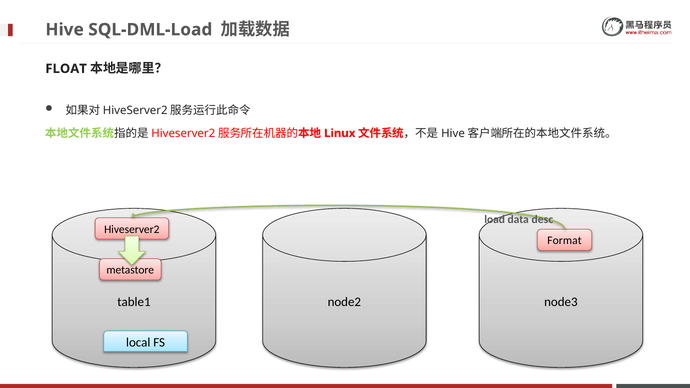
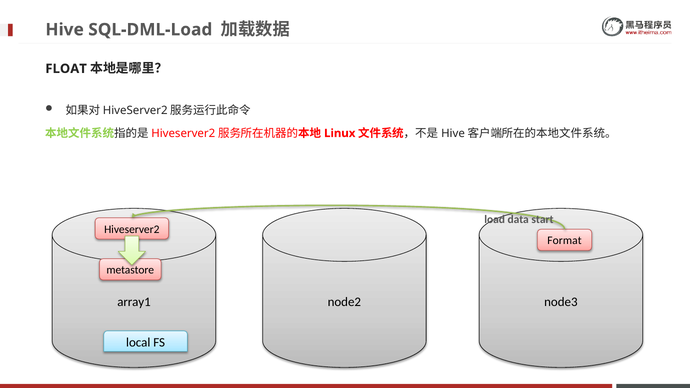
desc: desc -> start
table1: table1 -> array1
